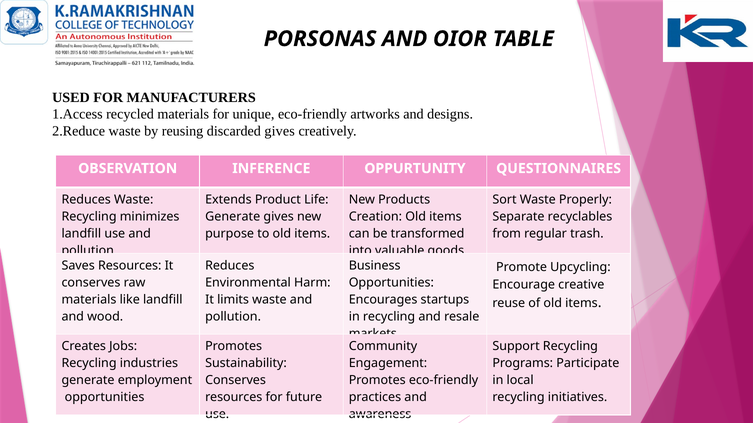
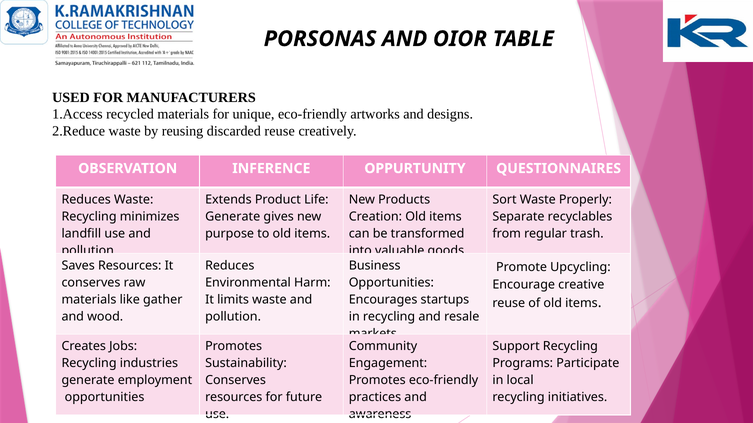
discarded gives: gives -> reuse
like landfill: landfill -> gather
